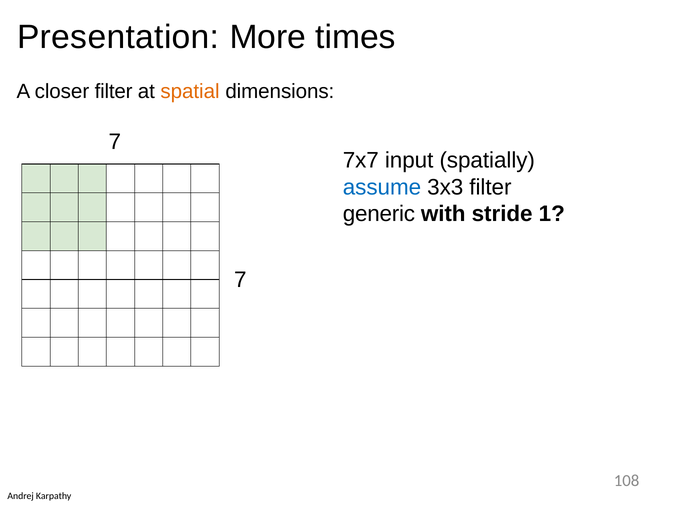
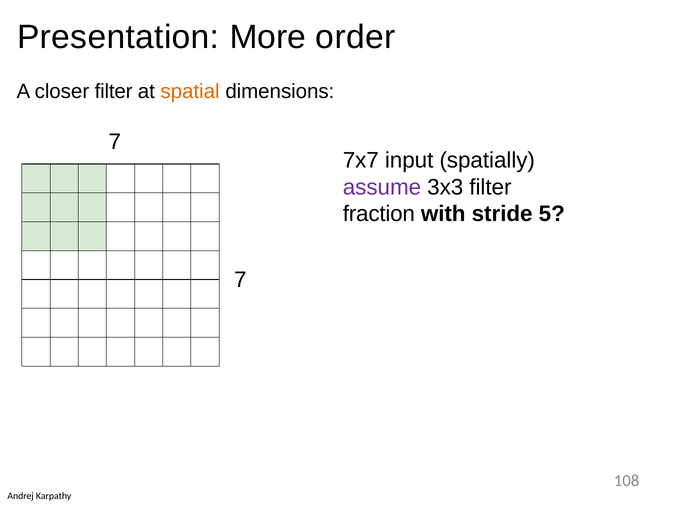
times: times -> order
assume colour: blue -> purple
generic: generic -> fraction
1: 1 -> 5
